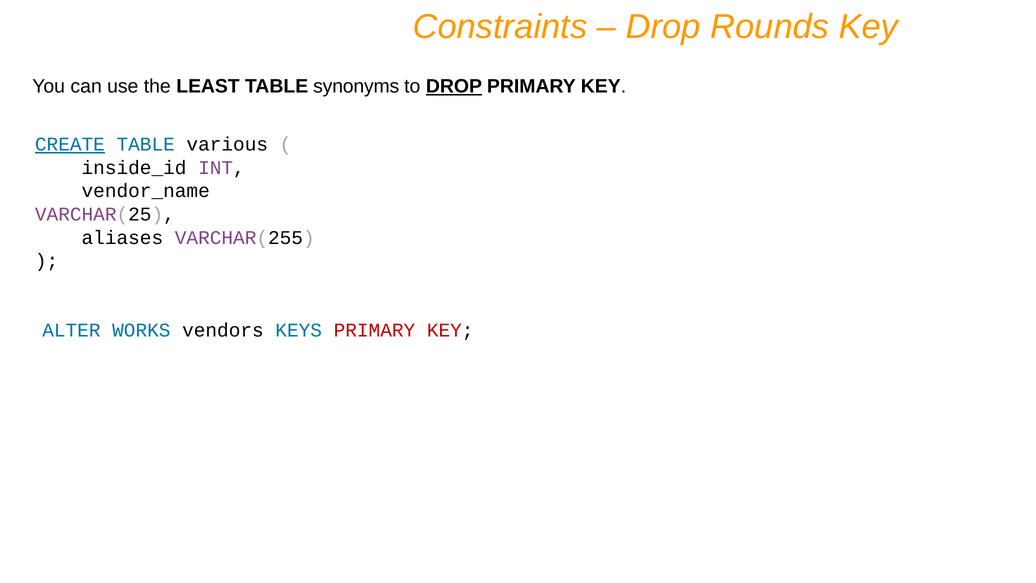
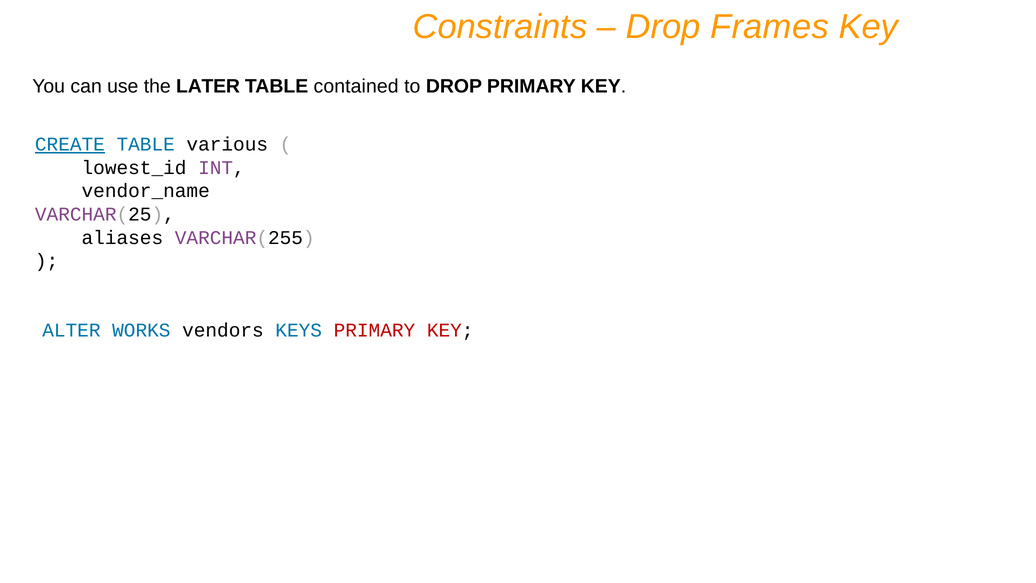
Rounds: Rounds -> Frames
LEAST: LEAST -> LATER
synonyms: synonyms -> contained
DROP at (454, 86) underline: present -> none
inside_id: inside_id -> lowest_id
